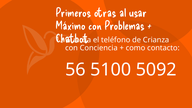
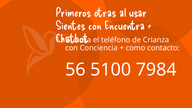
Máximo: Máximo -> Sientes
Problemas: Problemas -> Encuentra
5092: 5092 -> 7984
